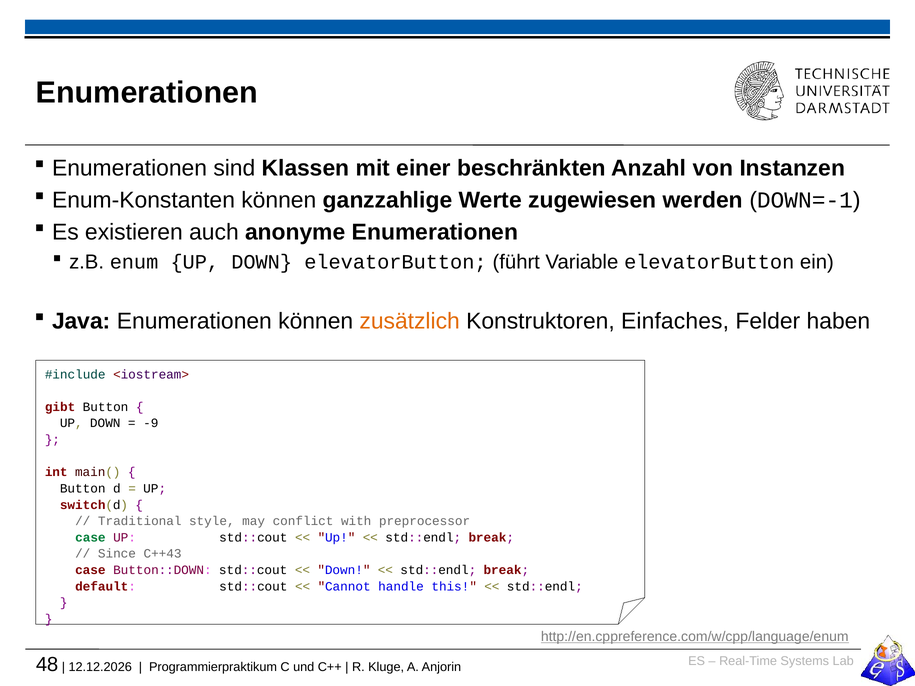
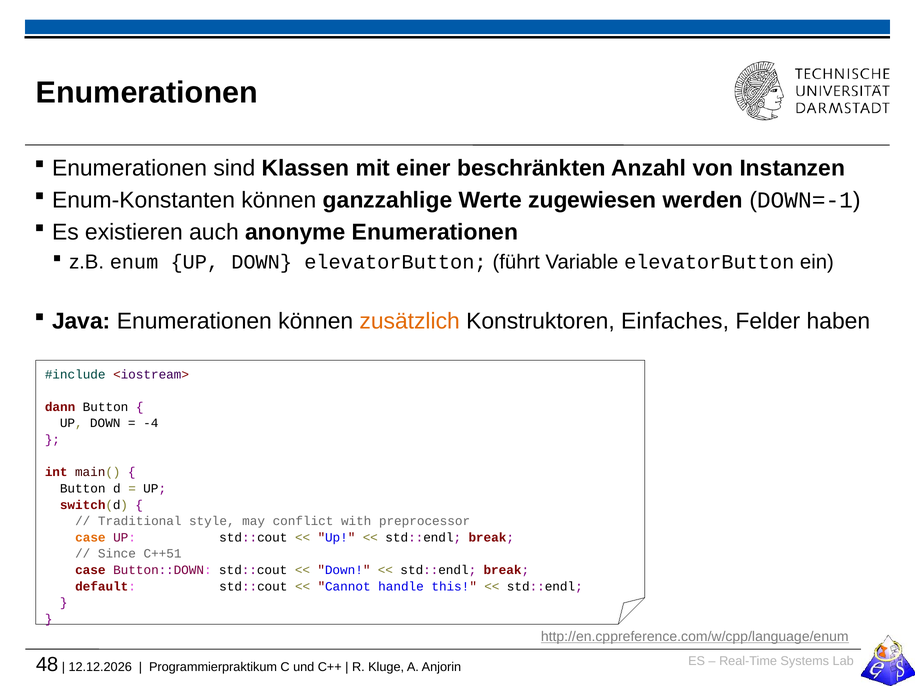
gibt: gibt -> dann
-9: -9 -> -4
case at (90, 538) colour: green -> orange
C++43: C++43 -> C++51
